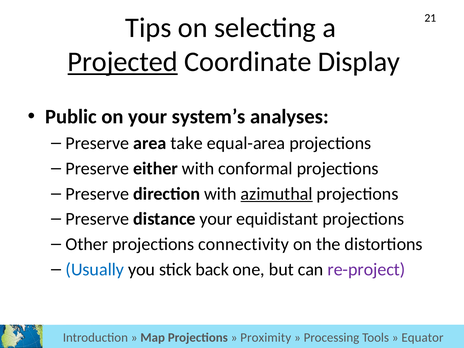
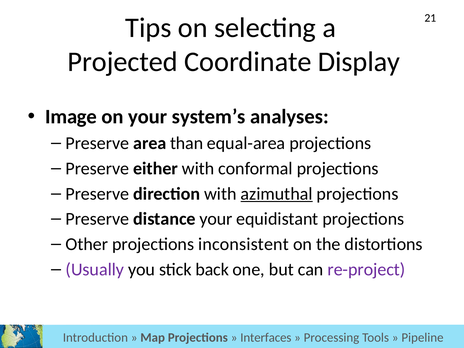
Projected underline: present -> none
Public: Public -> Image
take: take -> than
connectivity: connectivity -> inconsistent
Usually colour: blue -> purple
Proximity: Proximity -> Interfaces
Equator: Equator -> Pipeline
